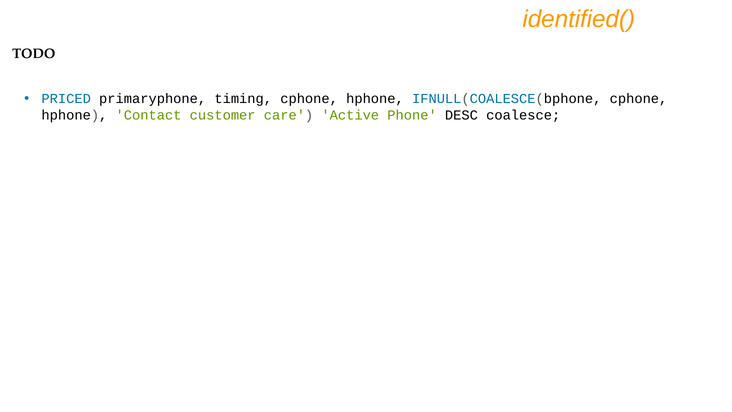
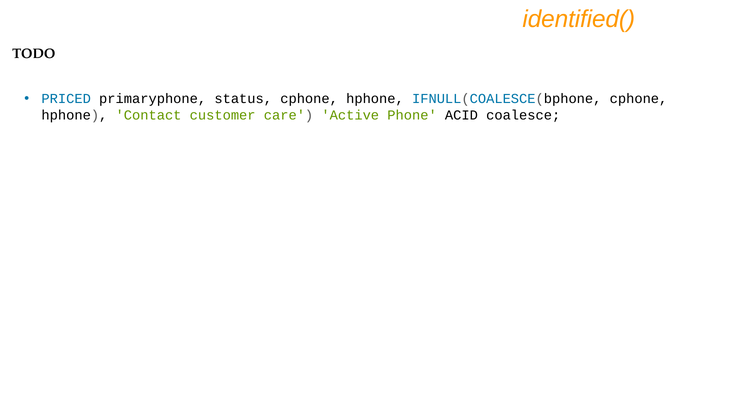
timing: timing -> status
DESC: DESC -> ACID
